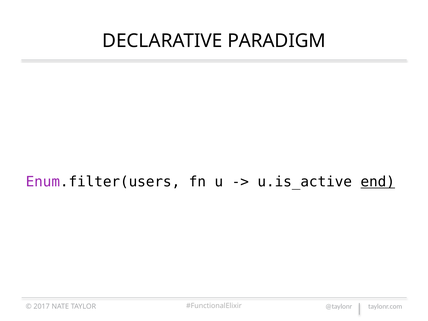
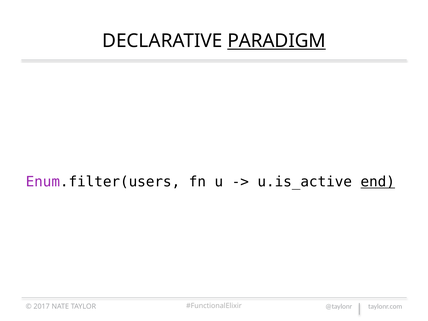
PARADIGM underline: none -> present
